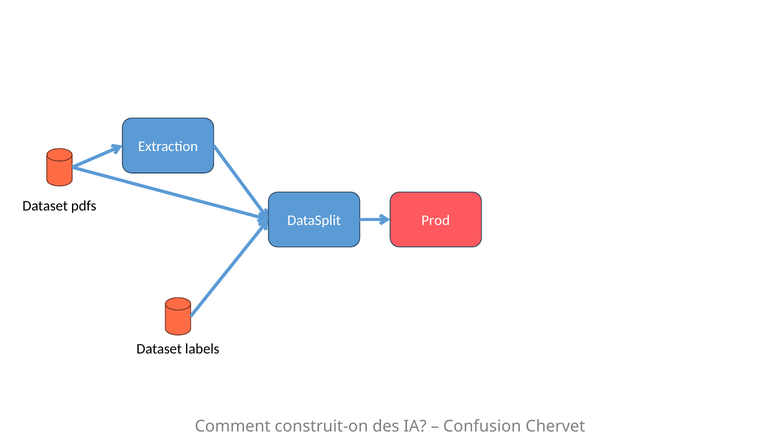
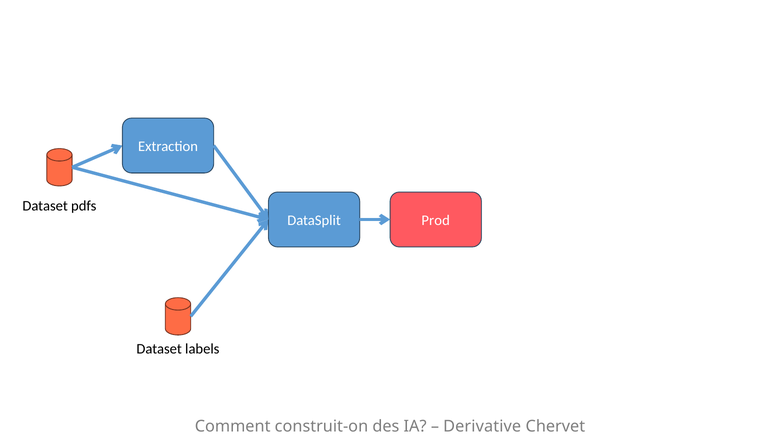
Confusion: Confusion -> Derivative
